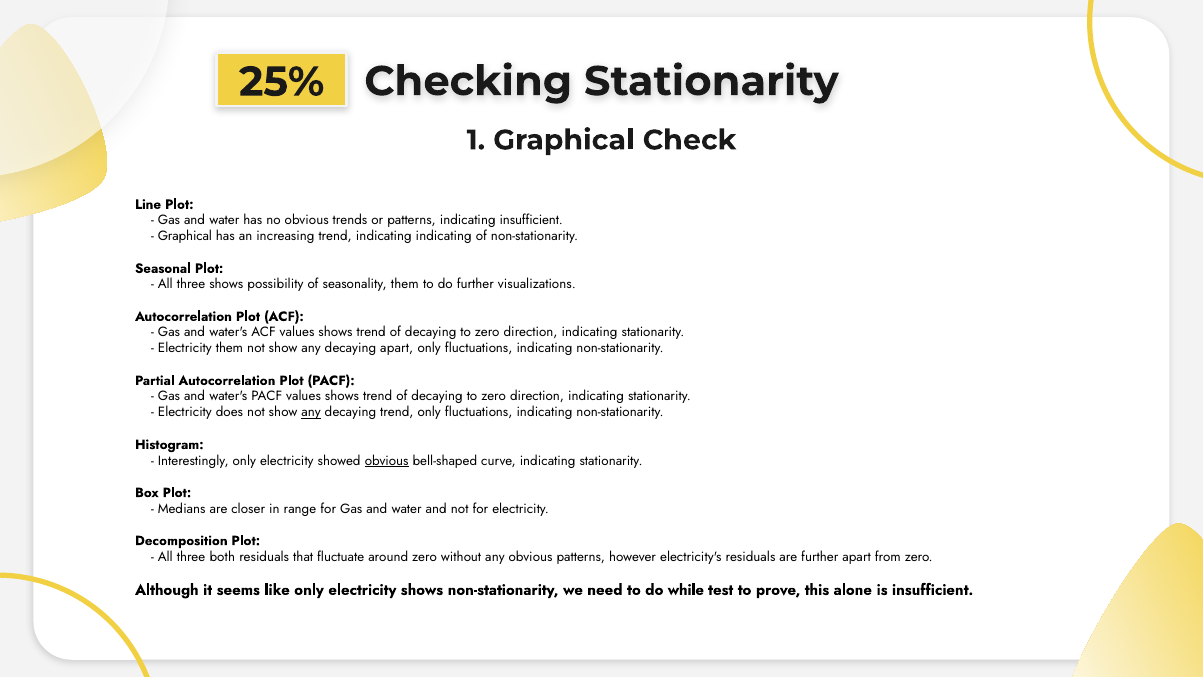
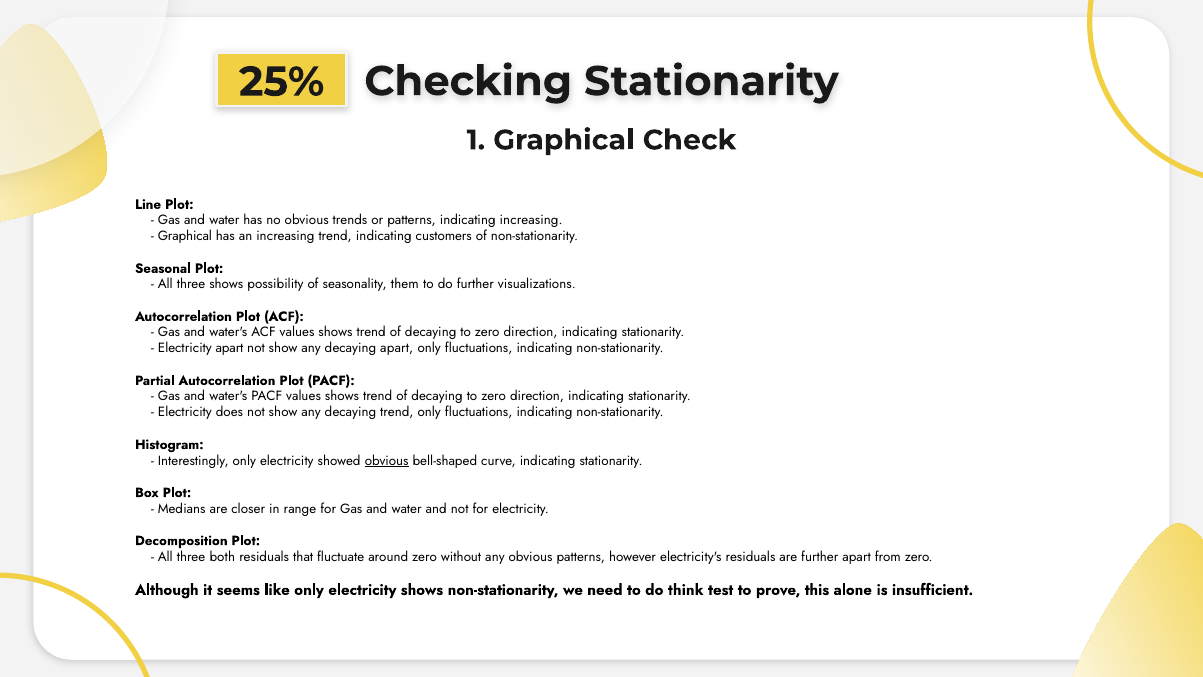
indicating insufficient: insufficient -> increasing
indicating indicating: indicating -> customers
Electricity them: them -> apart
any at (311, 412) underline: present -> none
while: while -> think
